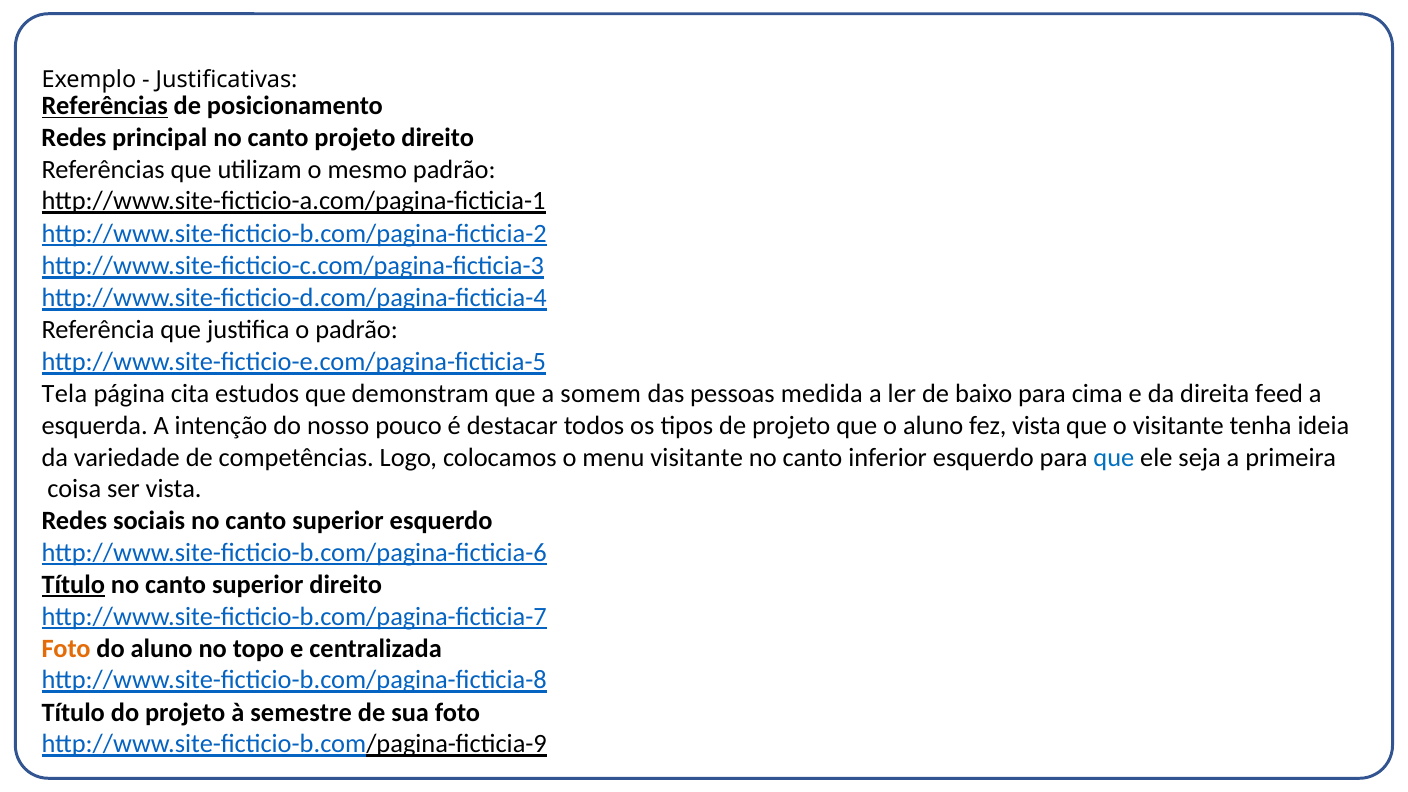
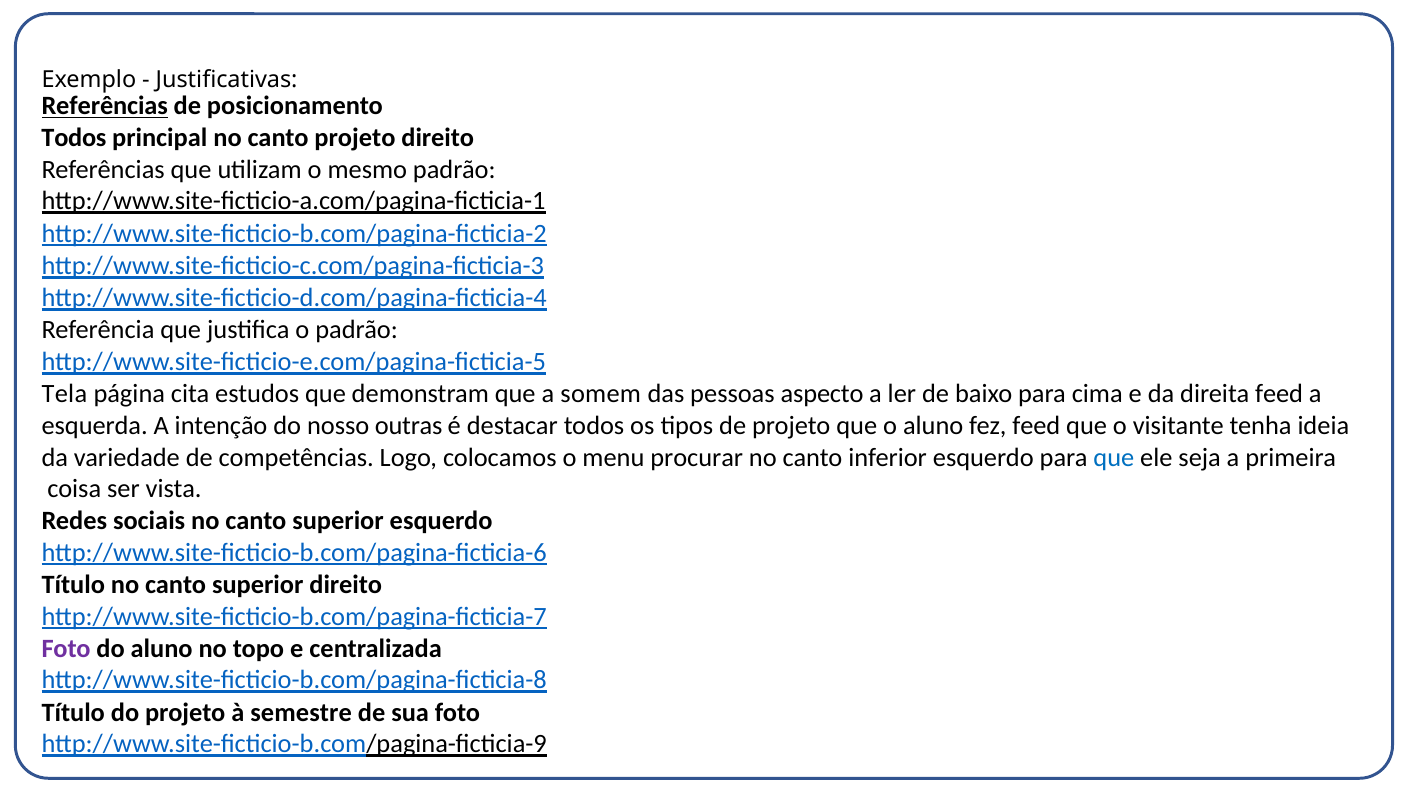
Redes at (74, 138): Redes -> Todos
medida: medida -> aspecto
pouco: pouco -> outras
fez vista: vista -> feed
menu visitante: visitante -> procurar
Título at (73, 585) underline: present -> none
Foto at (66, 649) colour: orange -> purple
